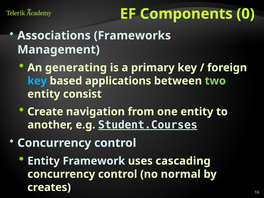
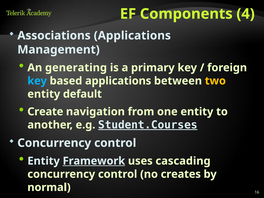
0: 0 -> 4
Associations Frameworks: Frameworks -> Applications
two colour: light green -> yellow
consist: consist -> default
Framework underline: none -> present
normal: normal -> creates
creates: creates -> normal
